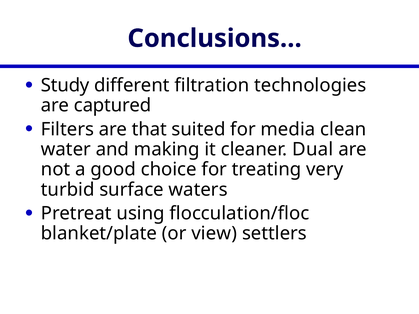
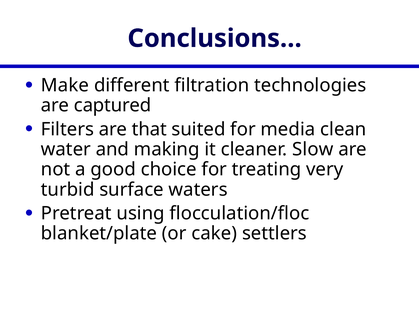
Study: Study -> Make
Dual: Dual -> Slow
view: view -> cake
